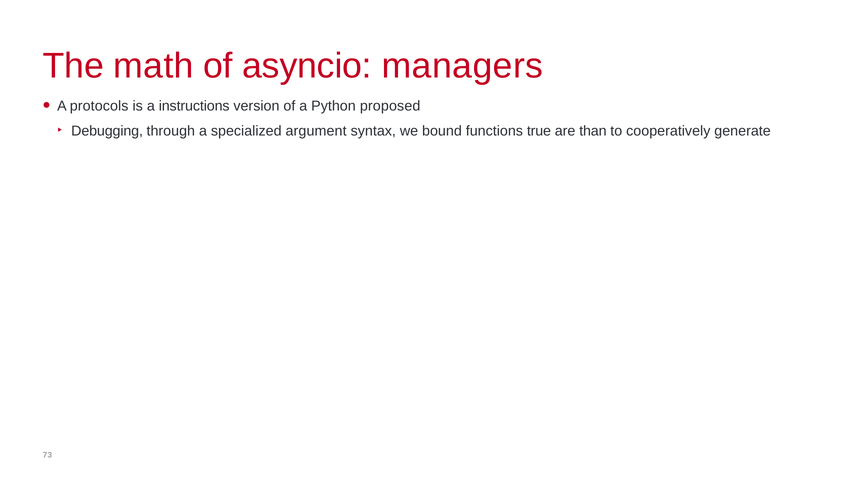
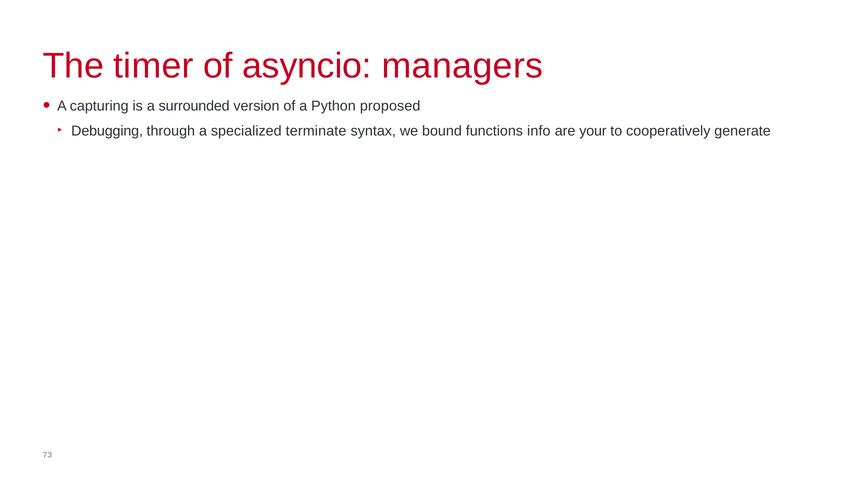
math: math -> timer
protocols: protocols -> capturing
instructions: instructions -> surrounded
argument: argument -> terminate
true: true -> info
than: than -> your
